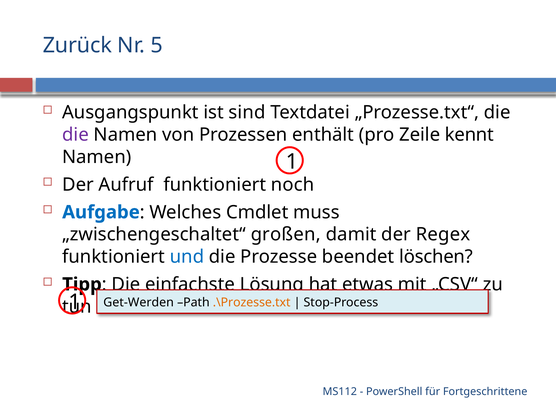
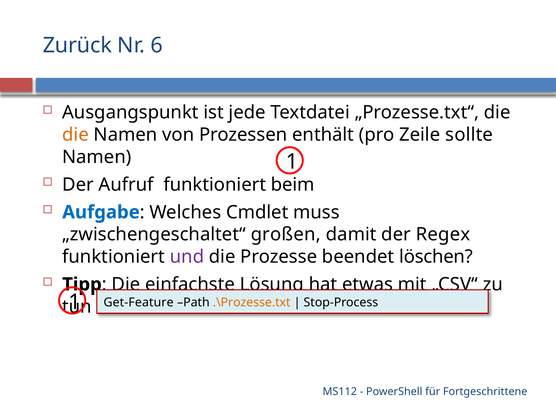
5: 5 -> 6
sind: sind -> jede
die at (75, 135) colour: purple -> orange
kennt: kennt -> sollte
noch: noch -> beim
und colour: blue -> purple
Get-Werden: Get-Werden -> Get-Feature
